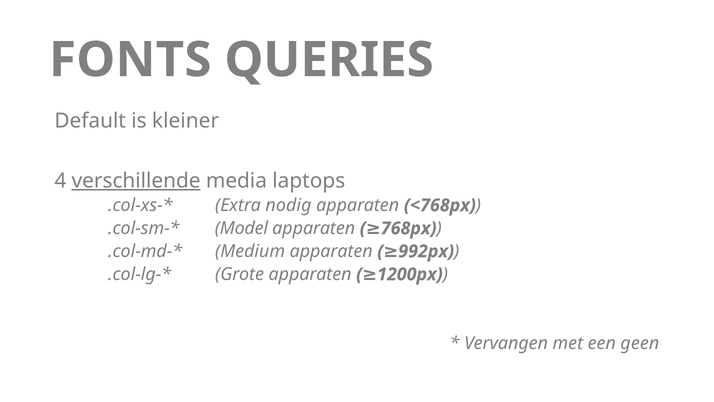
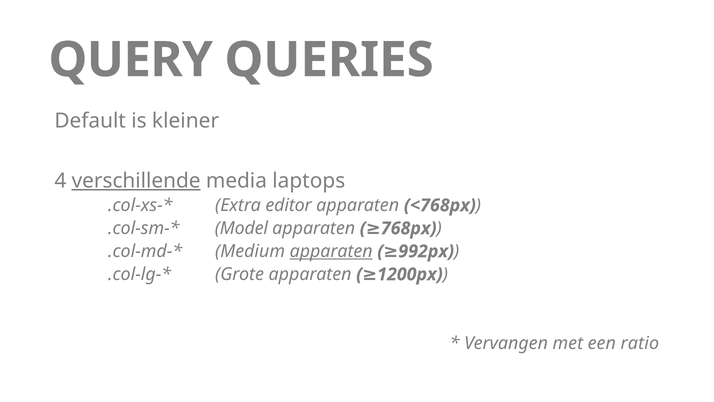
FONTS: FONTS -> QUERY
nodig: nodig -> editor
apparaten at (331, 251) underline: none -> present
geen: geen -> ratio
